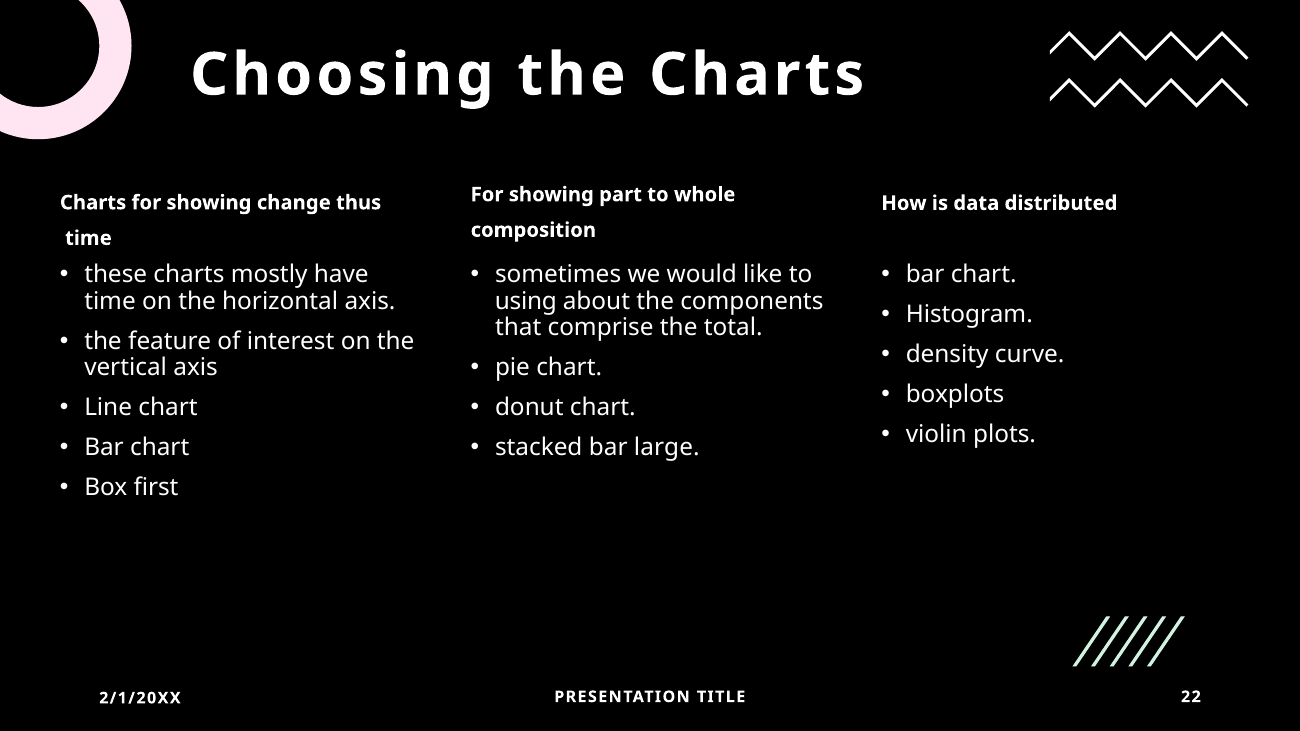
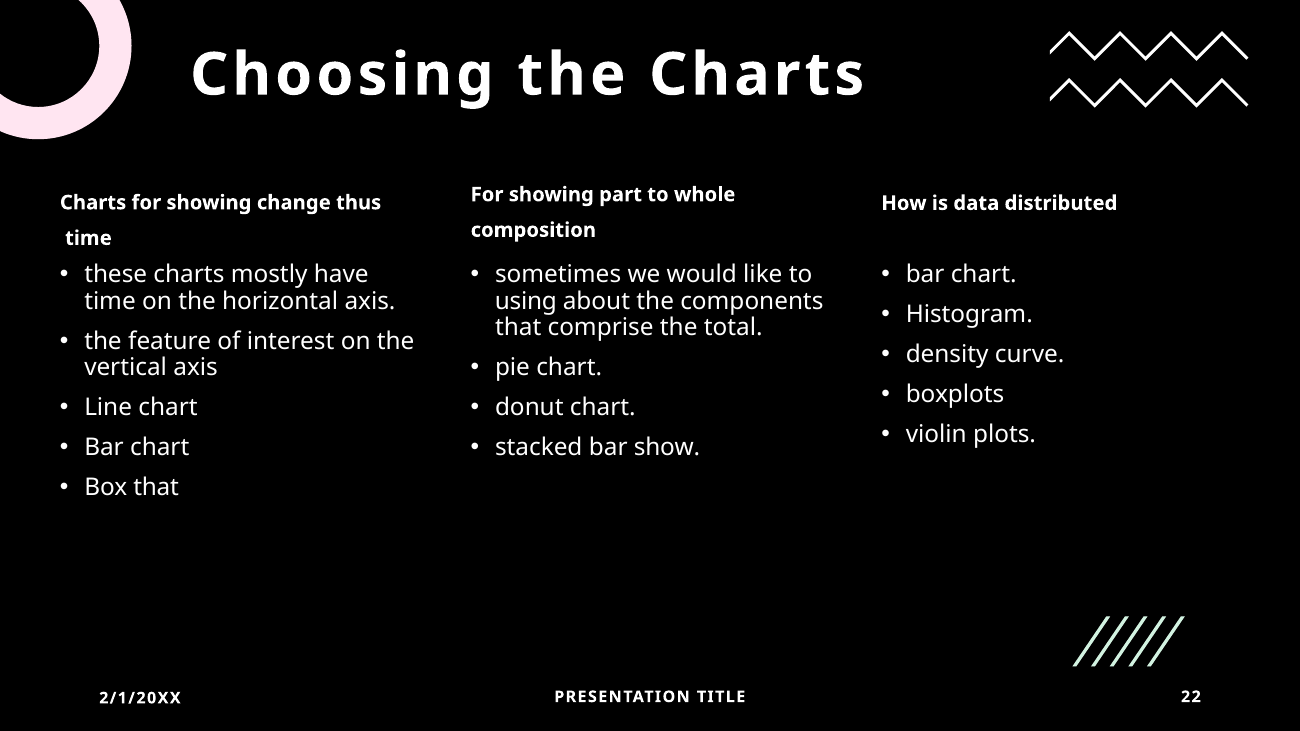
large: large -> show
Box first: first -> that
